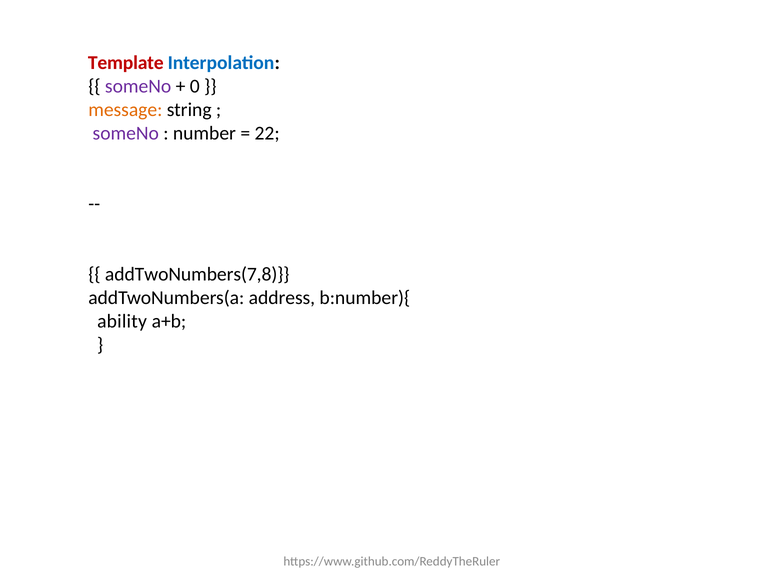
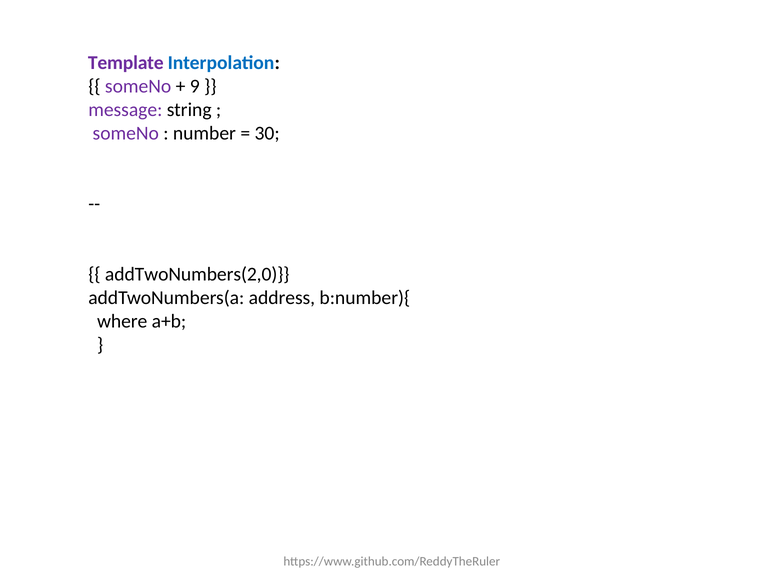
Template colour: red -> purple
0: 0 -> 9
message colour: orange -> purple
22: 22 -> 30
addTwoNumbers(7,8: addTwoNumbers(7,8 -> addTwoNumbers(2,0
ability: ability -> where
